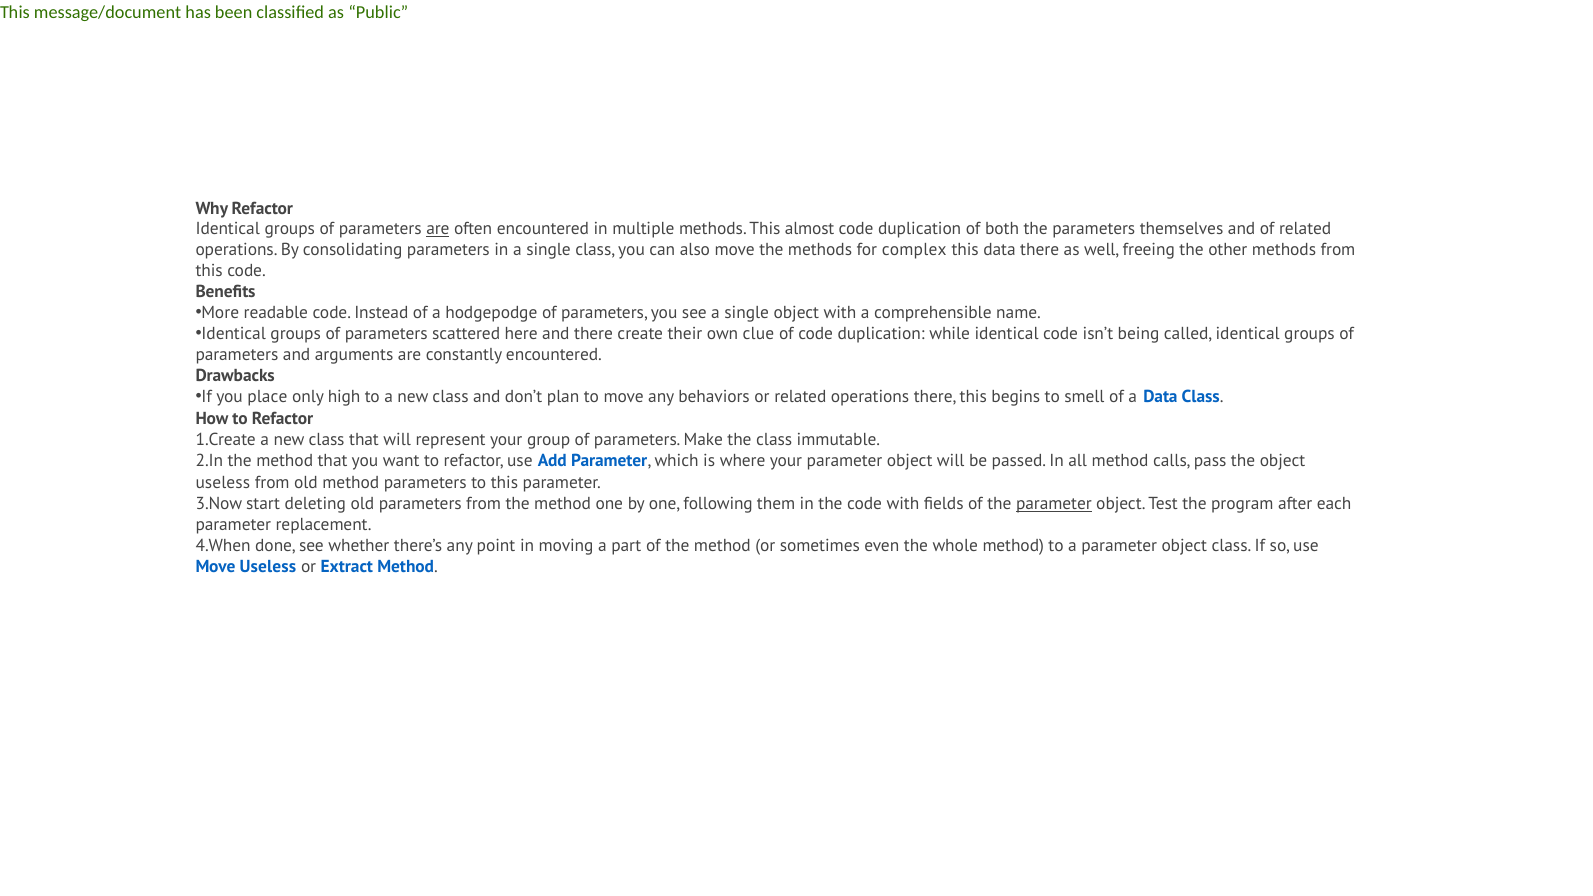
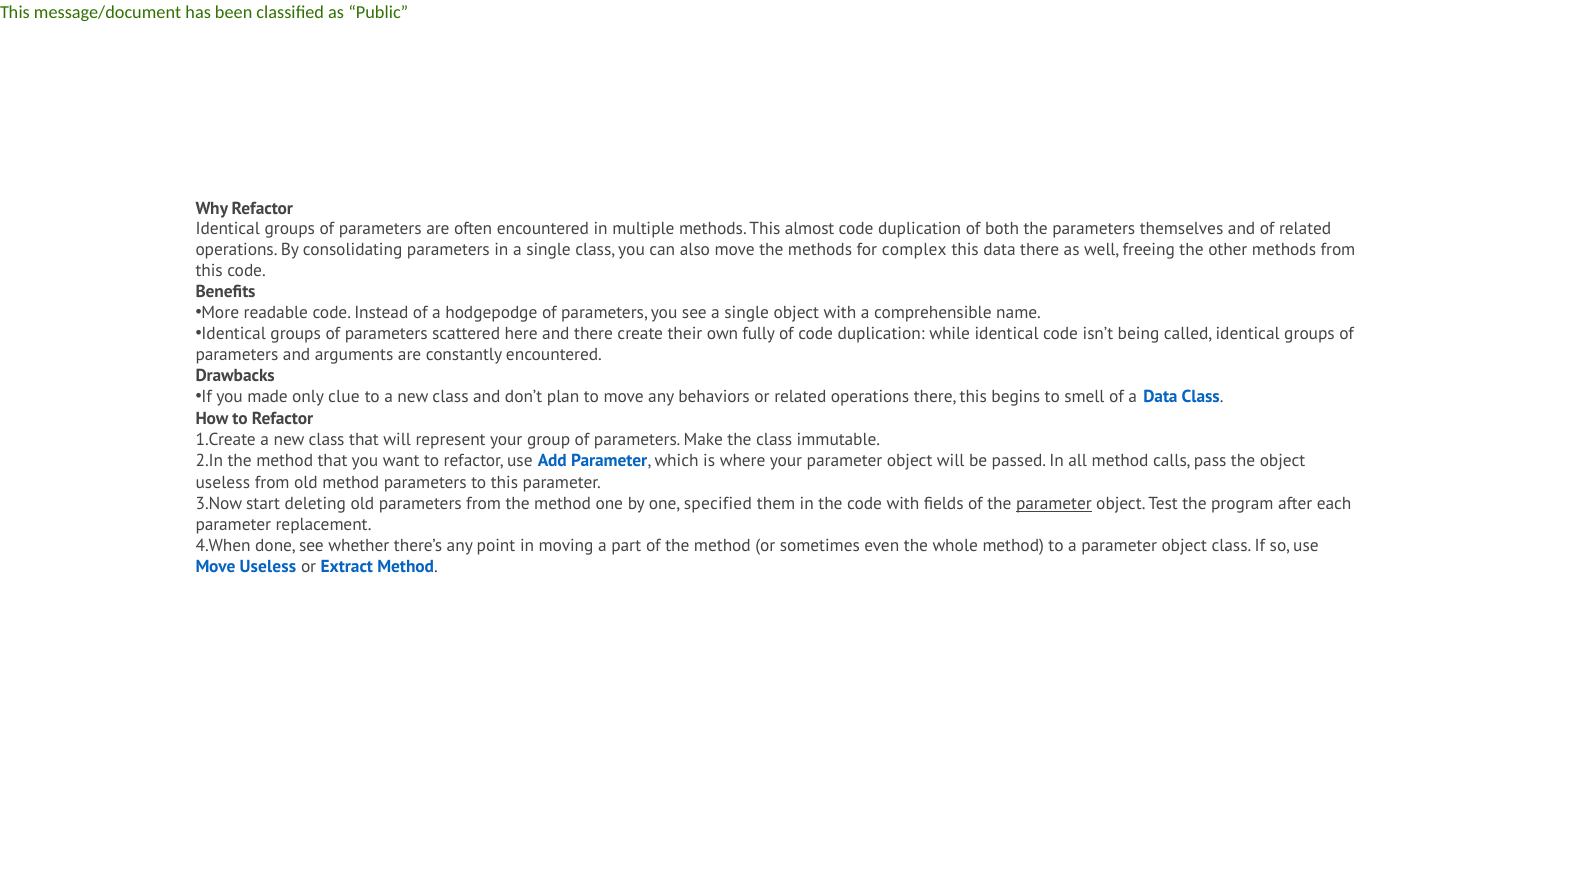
are at (438, 229) underline: present -> none
clue: clue -> fully
place: place -> made
high: high -> clue
following: following -> specified
